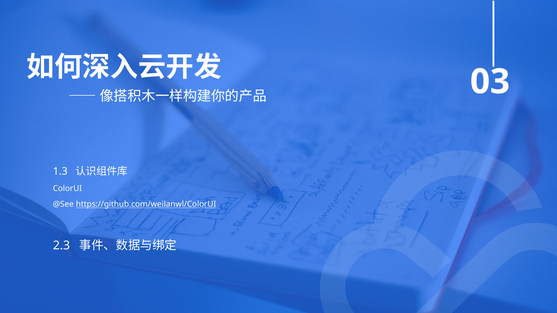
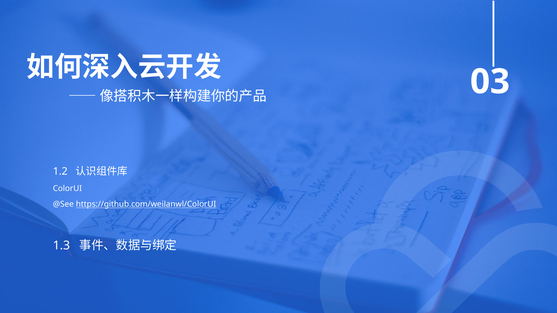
1.3: 1.3 -> 1.2
2.3: 2.3 -> 1.3
